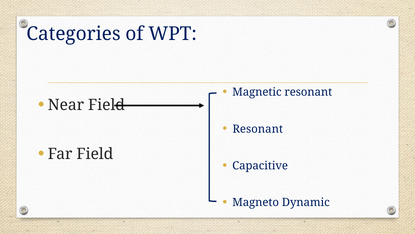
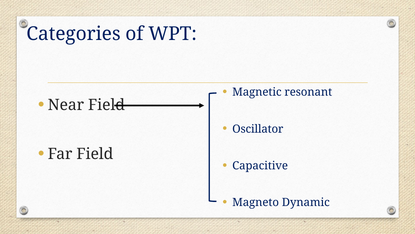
Resonant at (258, 129): Resonant -> Oscillator
